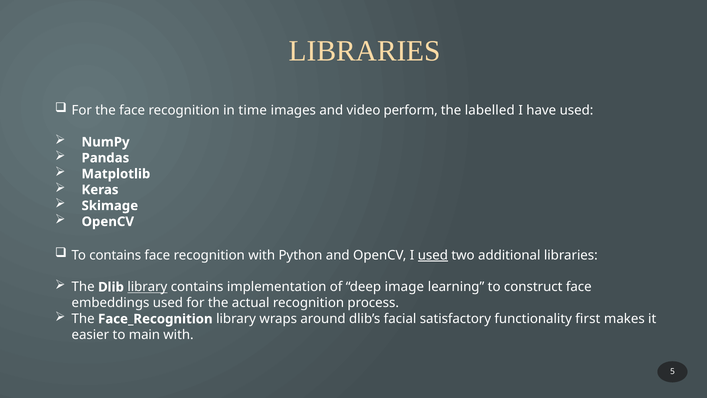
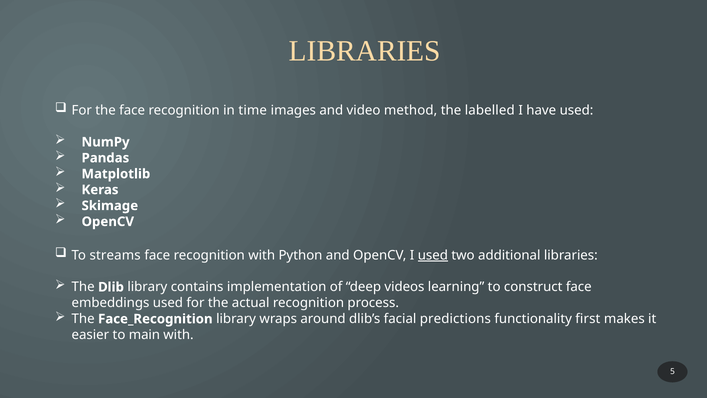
perform: perform -> method
To contains: contains -> streams
library at (147, 287) underline: present -> none
image: image -> videos
satisfactory: satisfactory -> predictions
